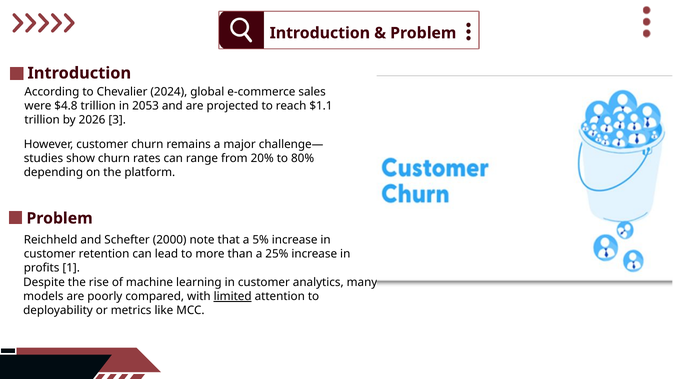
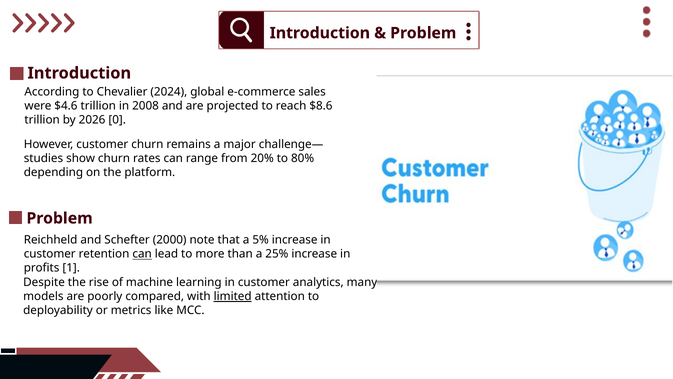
$4.8: $4.8 -> $4.6
2053: 2053 -> 2008
$1.1: $1.1 -> $8.6
3: 3 -> 0
can at (142, 254) underline: none -> present
